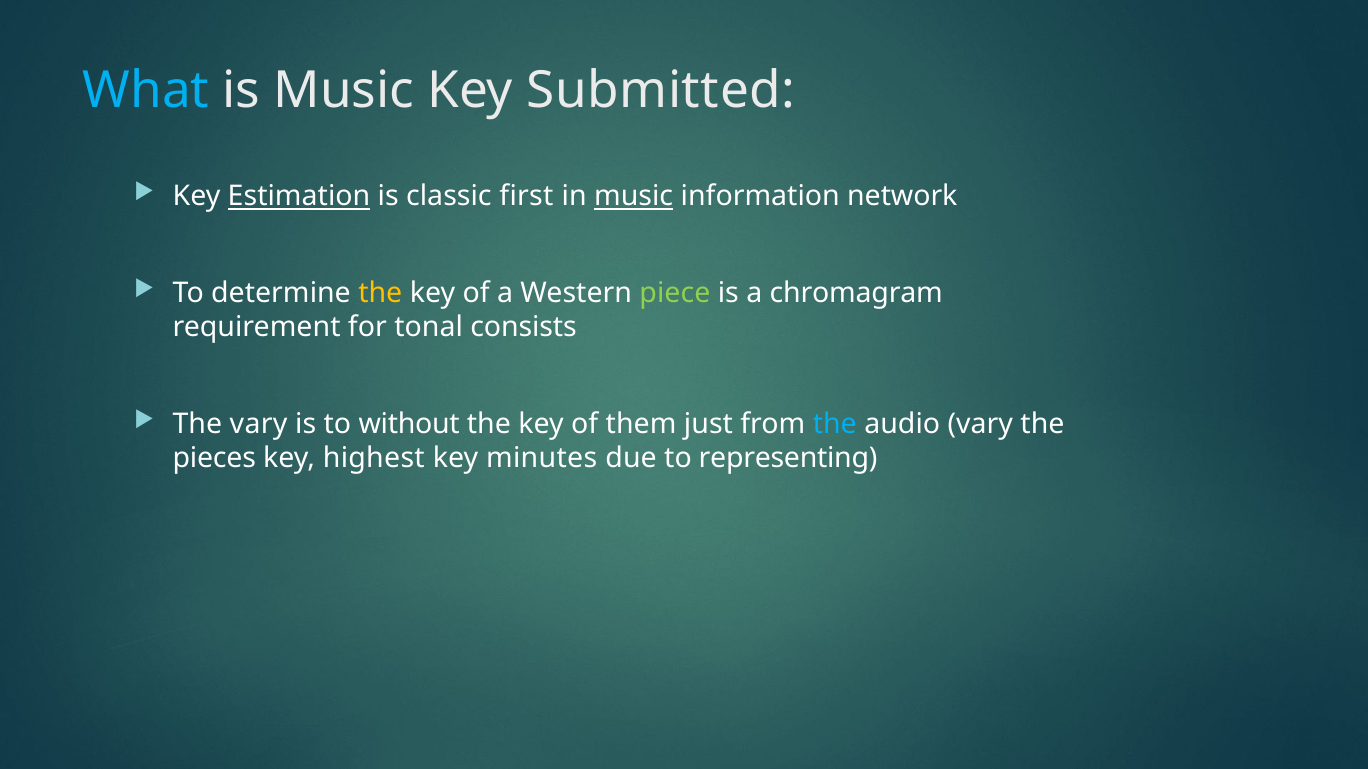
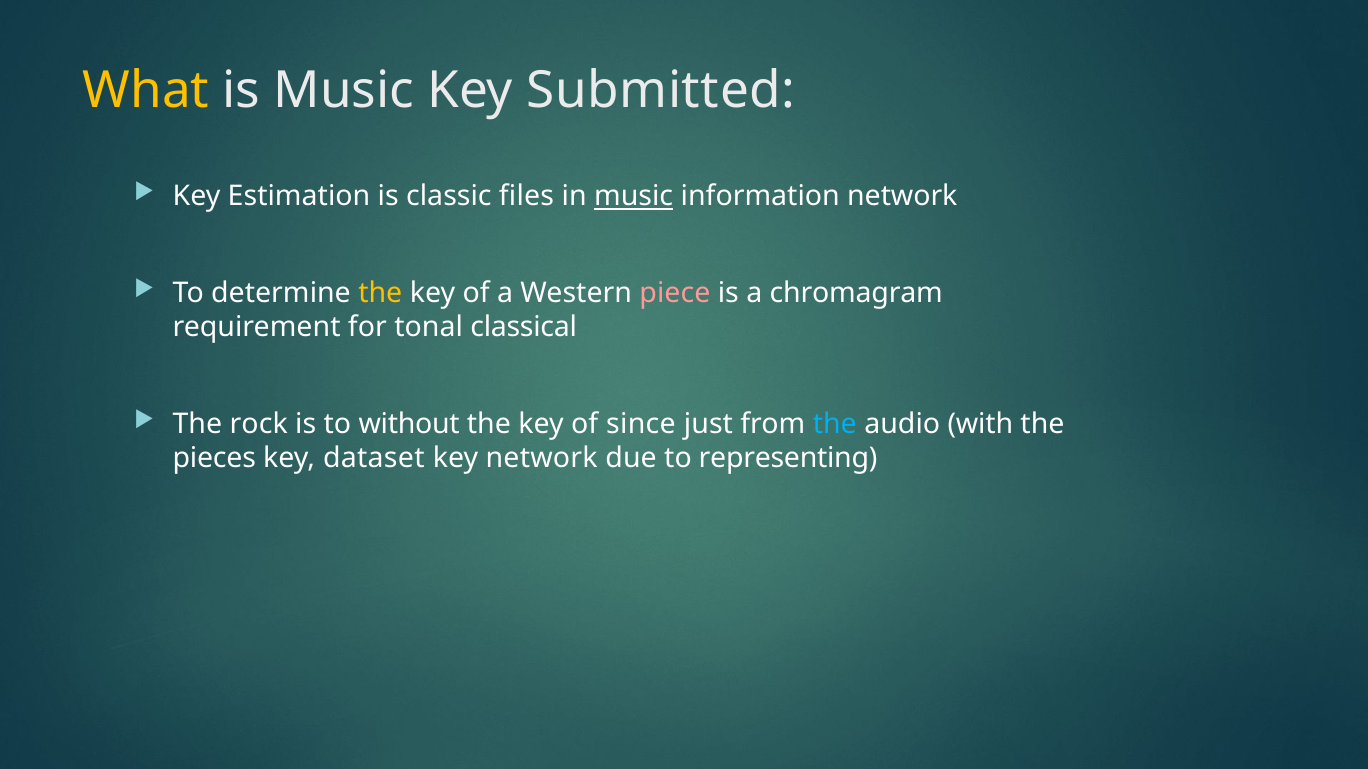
What colour: light blue -> yellow
Estimation underline: present -> none
first: first -> files
piece colour: light green -> pink
consists: consists -> classical
The vary: vary -> rock
them: them -> since
audio vary: vary -> with
highest: highest -> dataset
key minutes: minutes -> network
